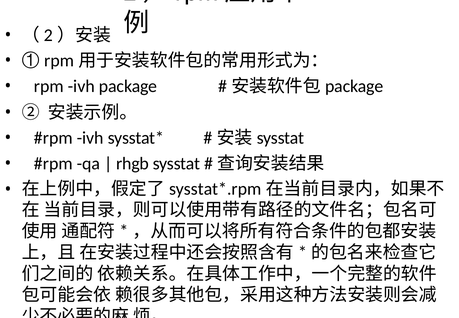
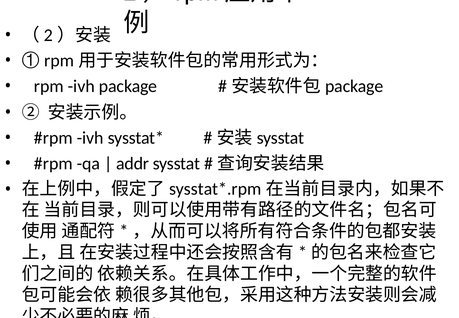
rhgb: rhgb -> addr
